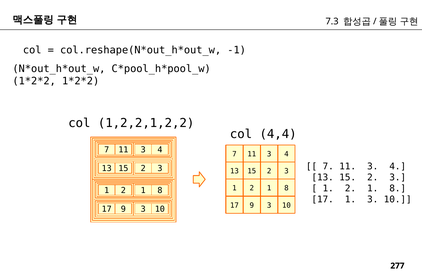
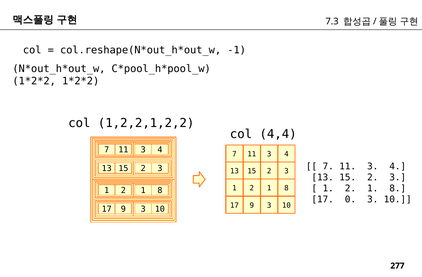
17 1: 1 -> 0
